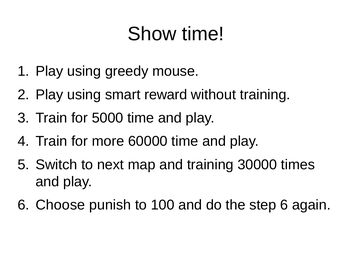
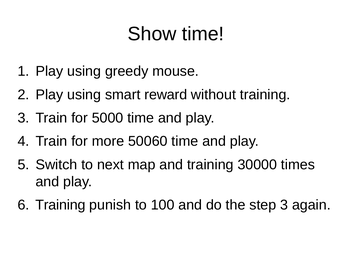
60000: 60000 -> 50060
Choose at (60, 205): Choose -> Training
step 6: 6 -> 3
